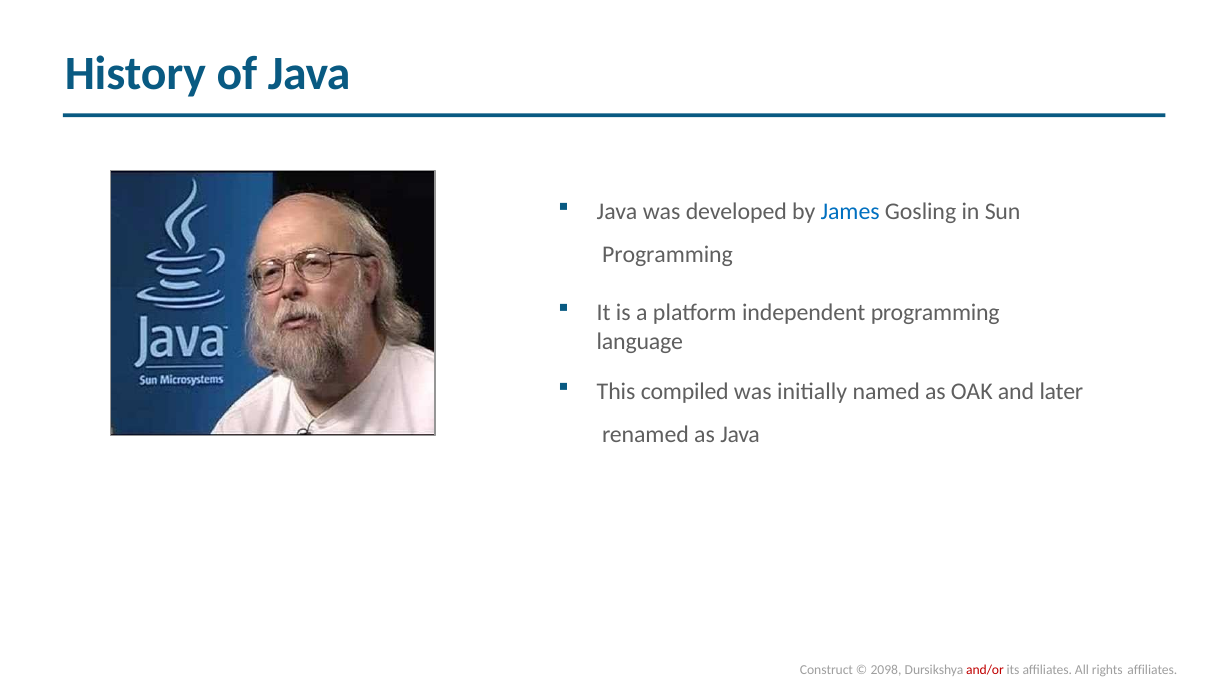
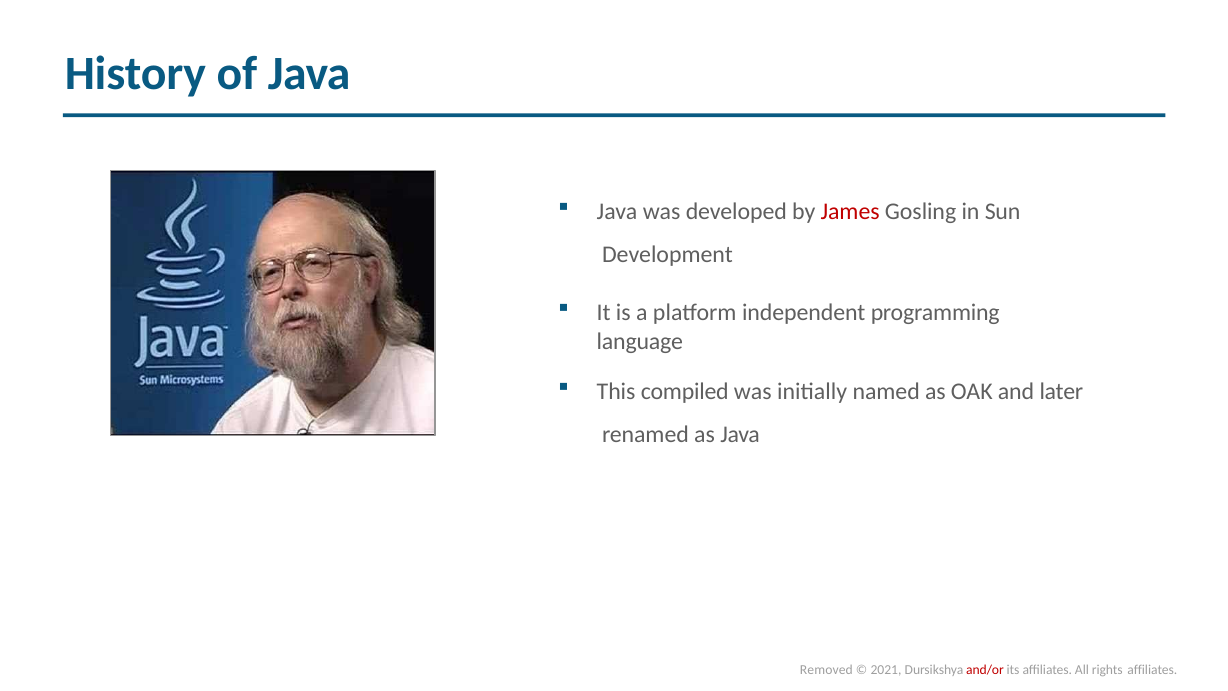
James colour: blue -> red
Programming at (667, 255): Programming -> Development
Construct: Construct -> Removed
2098: 2098 -> 2021
